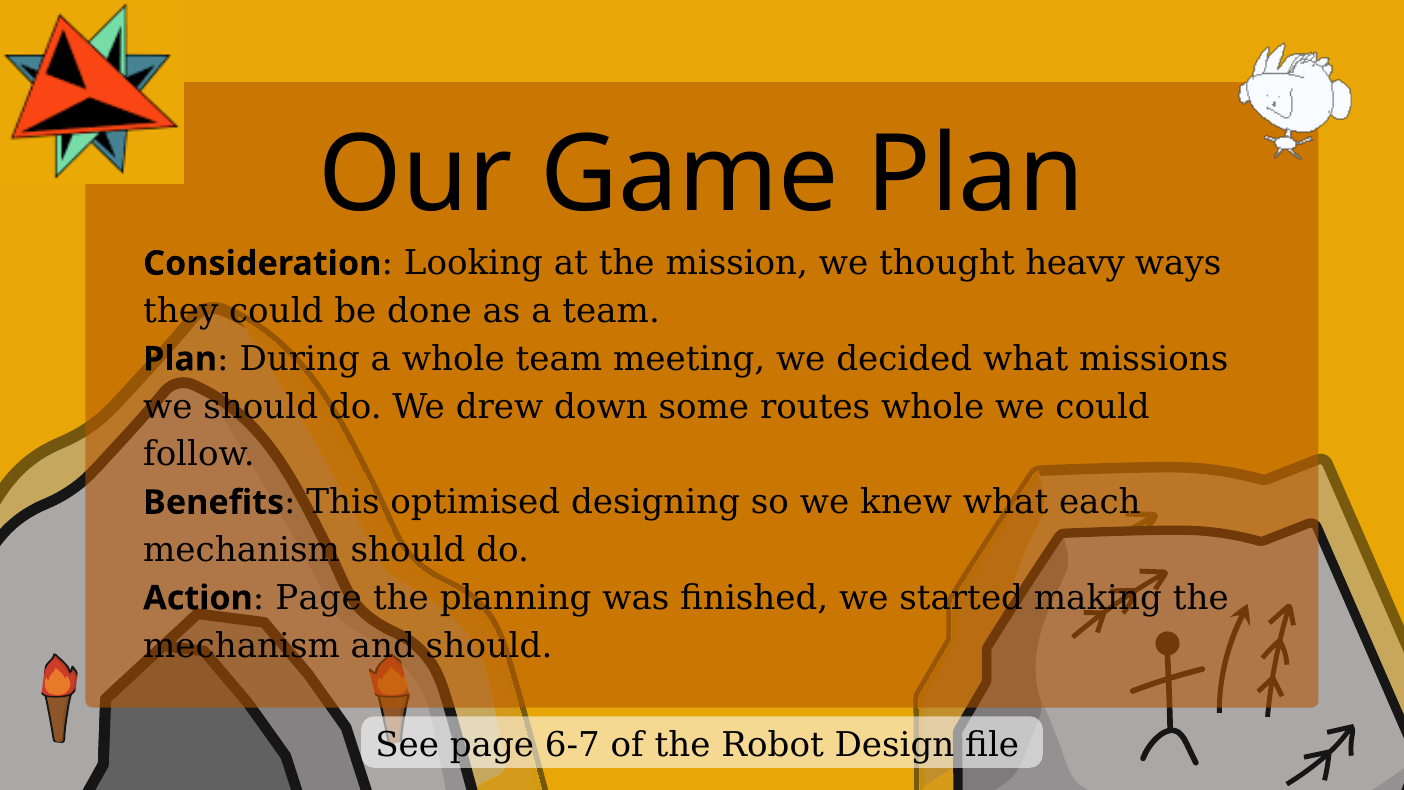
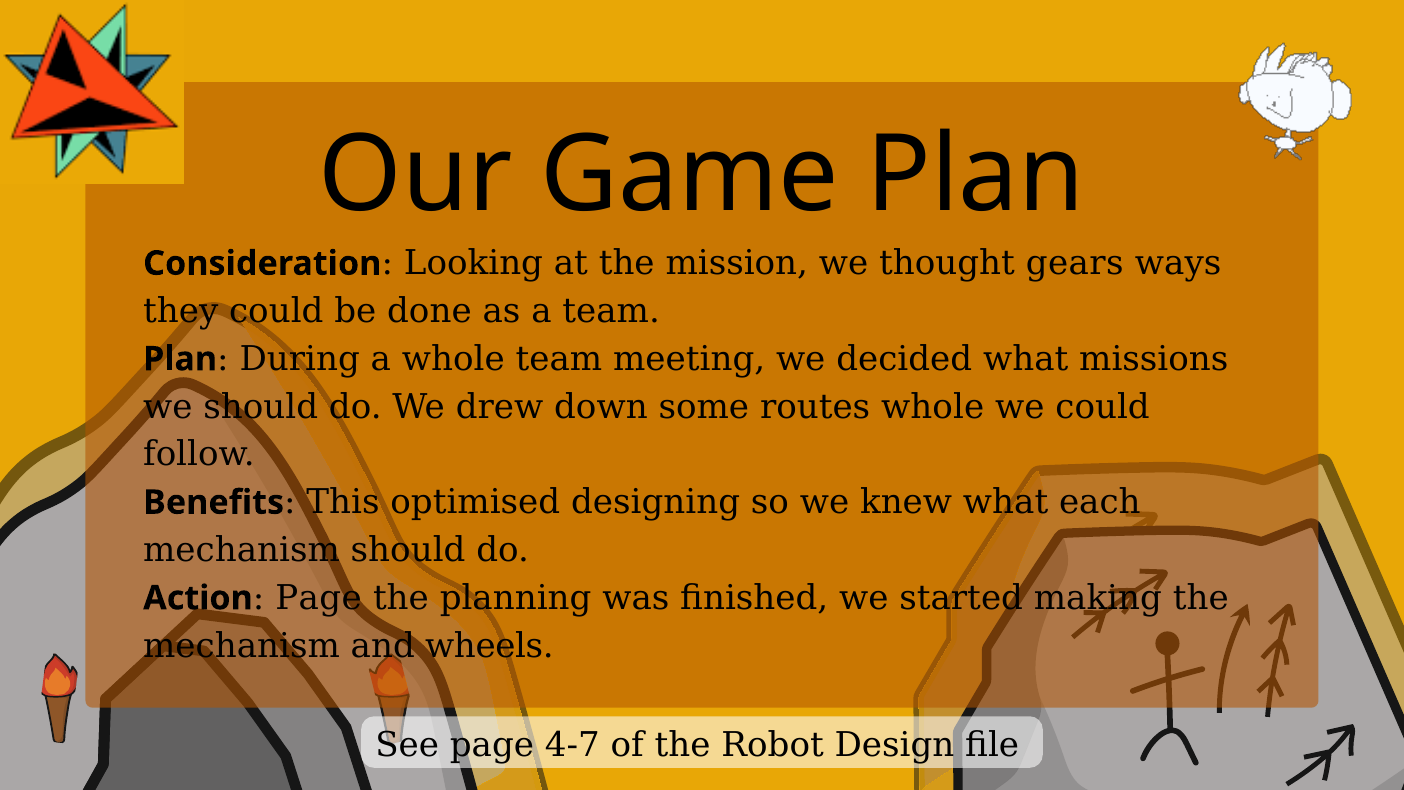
heavy: heavy -> gears
and should: should -> wheels
6-7: 6-7 -> 4-7
